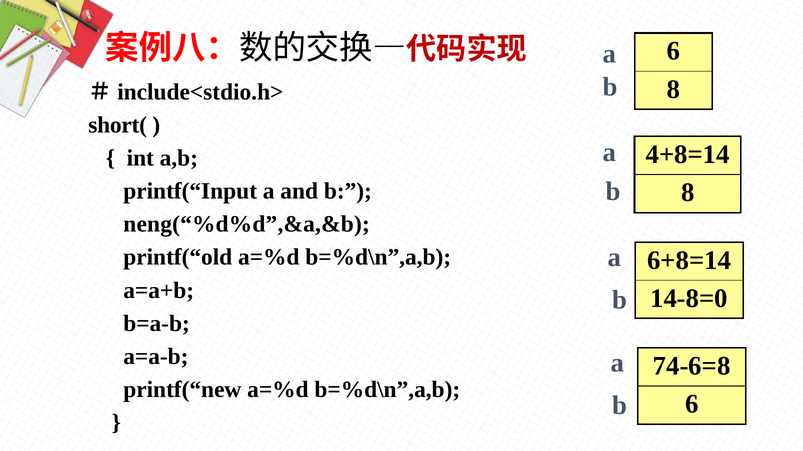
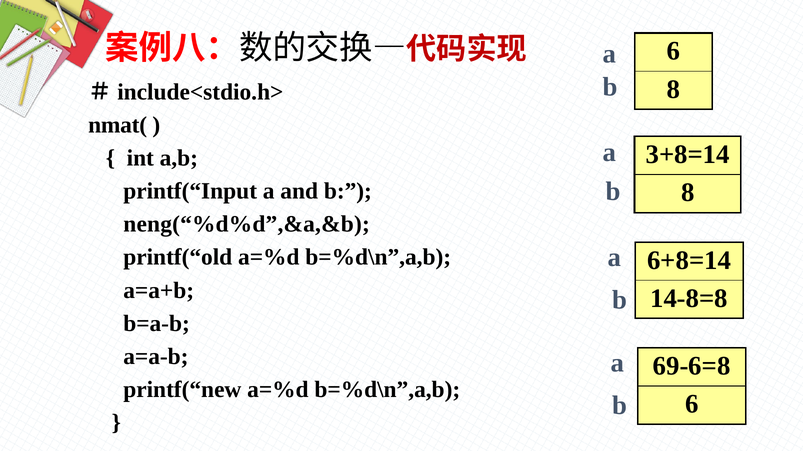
short(: short( -> nmat(
4+8=14: 4+8=14 -> 3+8=14
14-8=0: 14-8=0 -> 14-8=8
74-6=8: 74-6=8 -> 69-6=8
